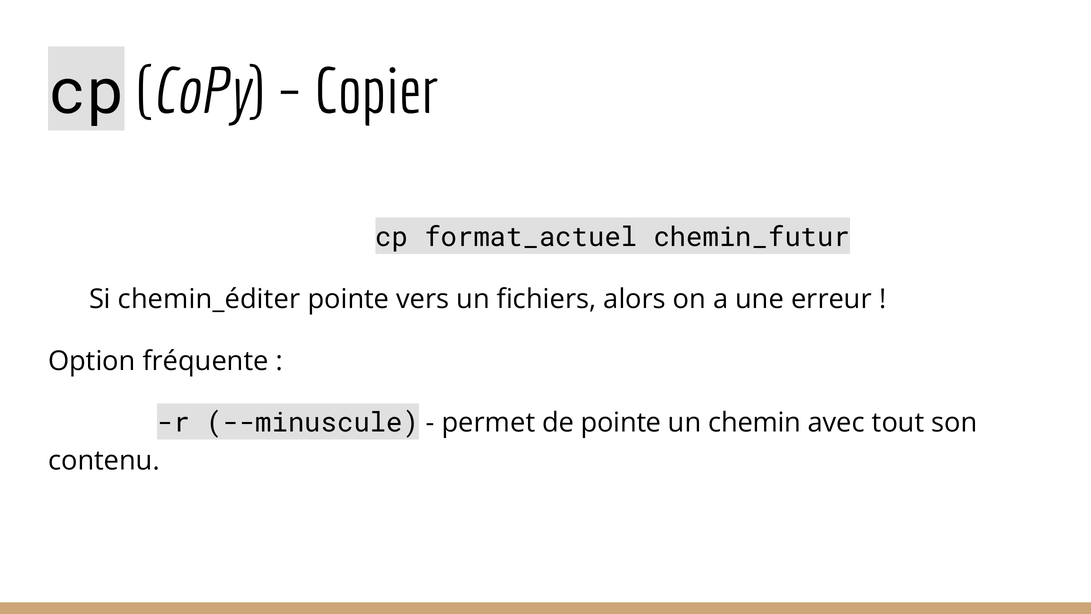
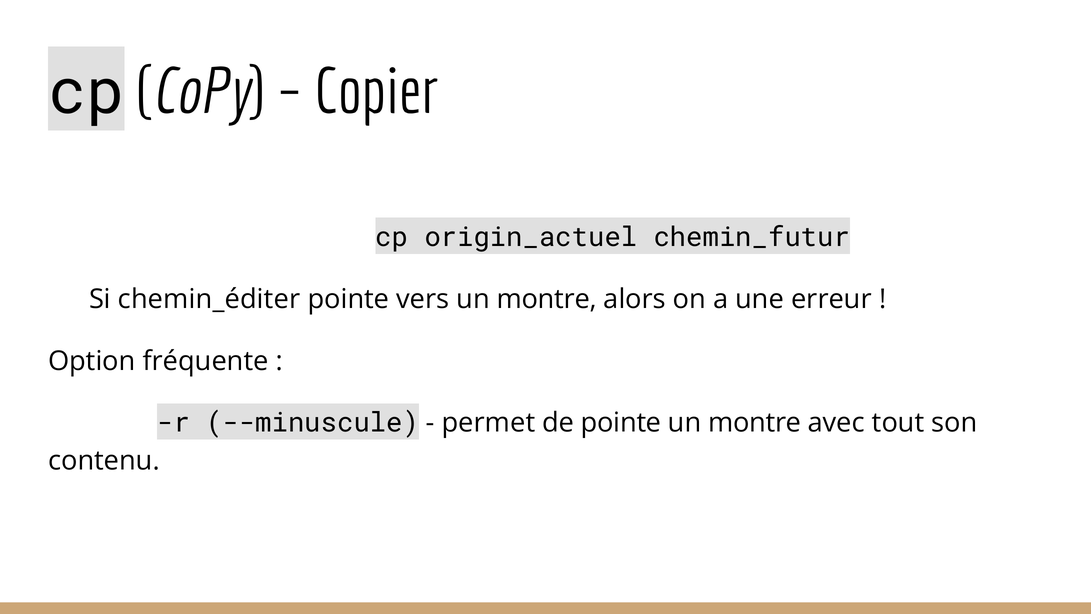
format_actuel: format_actuel -> origin_actuel
vers un fichiers: fichiers -> montre
chemin at (755, 423): chemin -> montre
